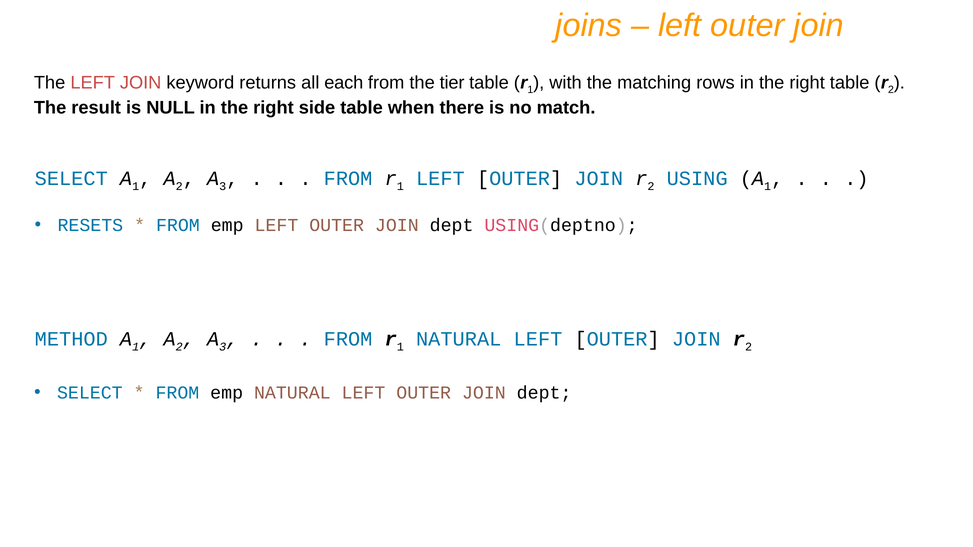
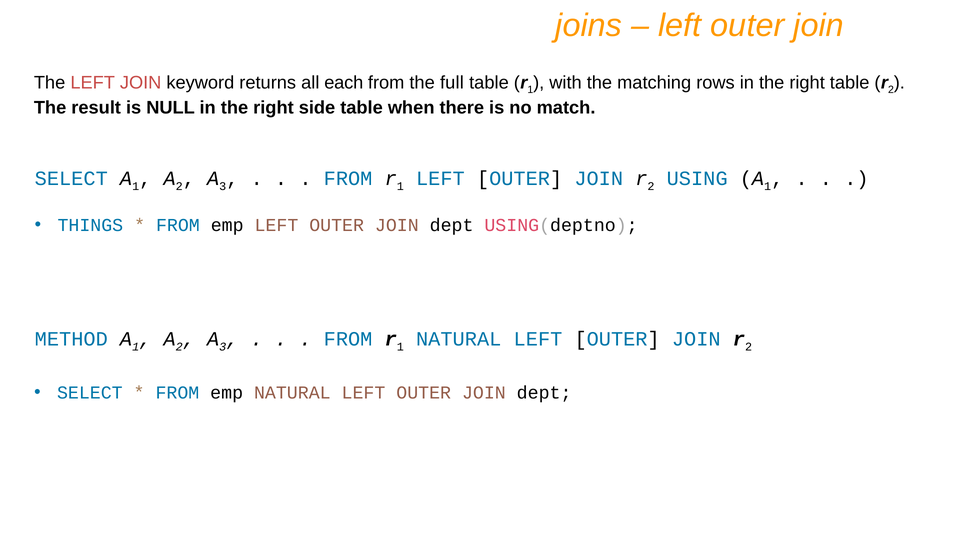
tier: tier -> full
RESETS: RESETS -> THINGS
